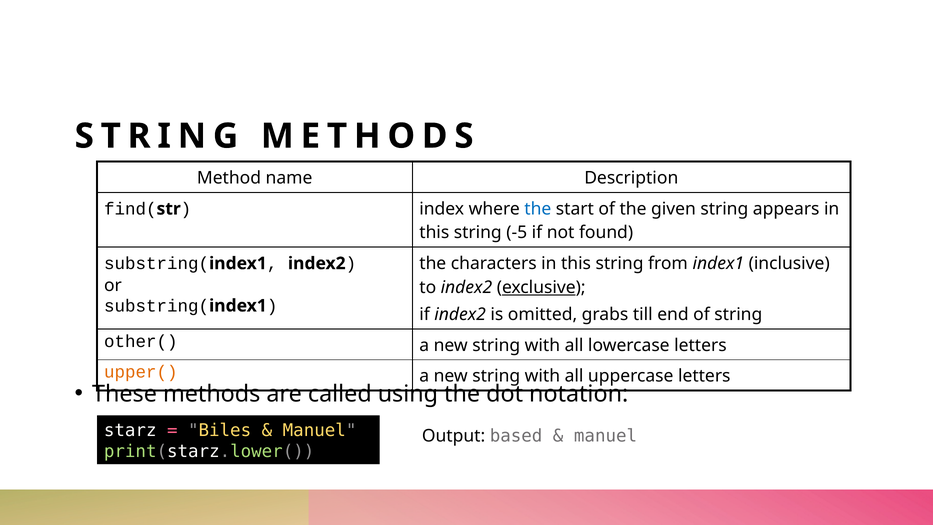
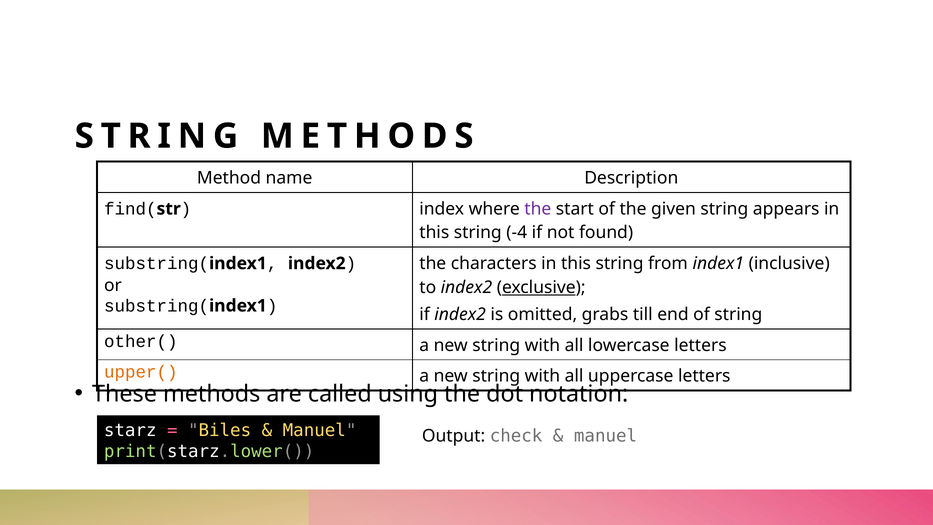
the at (538, 209) colour: blue -> purple
-5: -5 -> -4
based: based -> check
